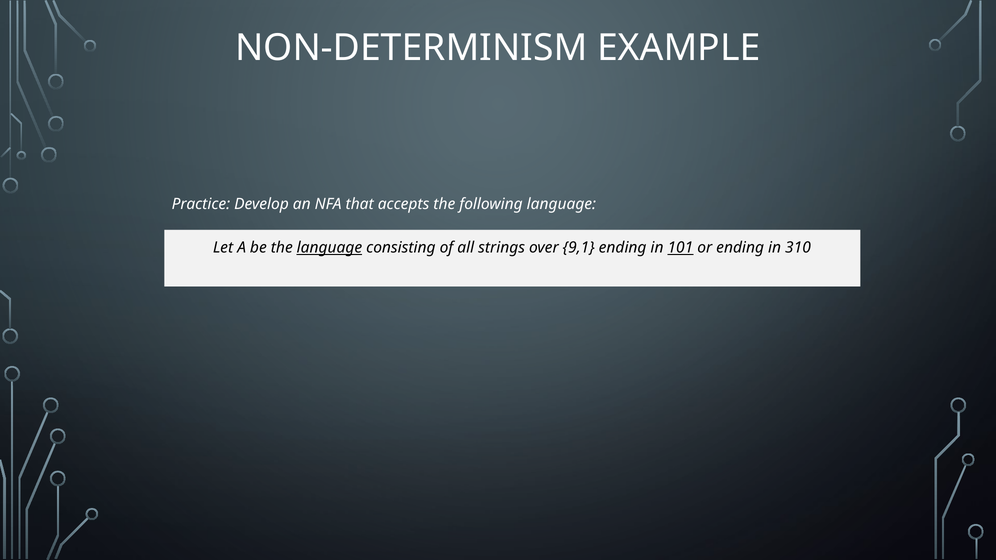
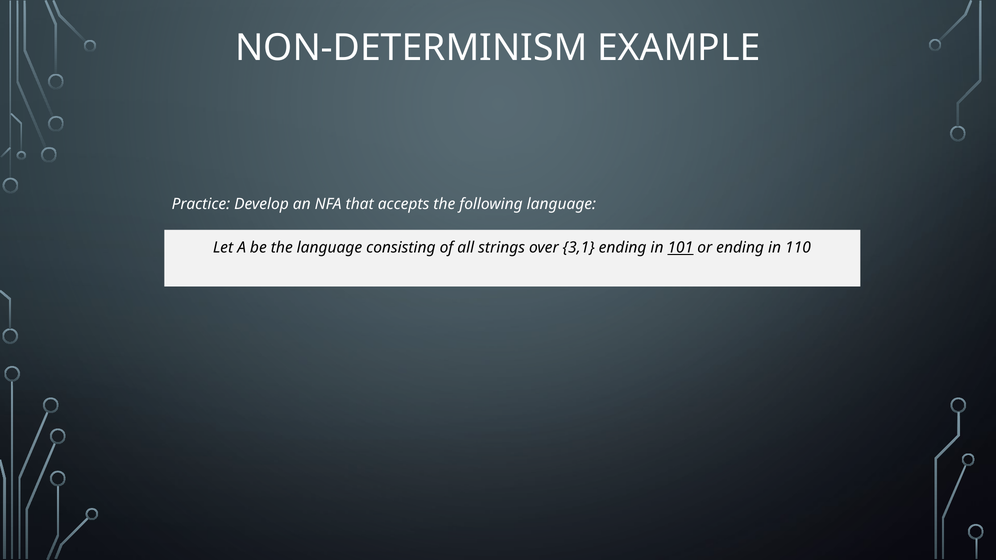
language at (329, 248) underline: present -> none
9,1: 9,1 -> 3,1
310: 310 -> 110
